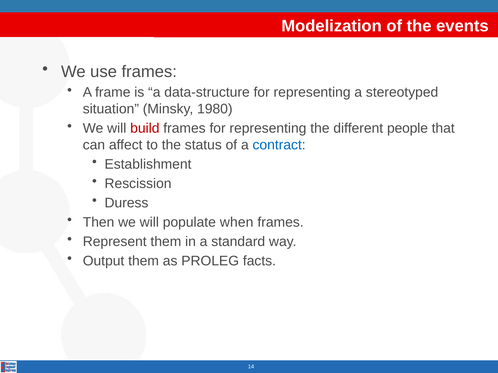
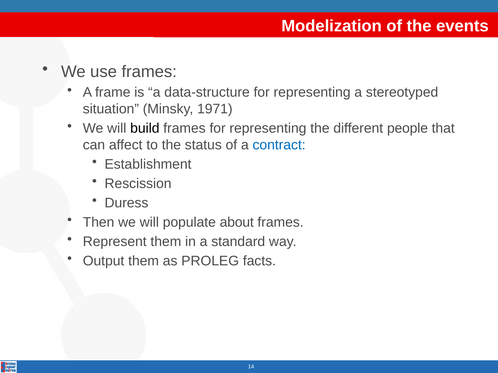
1980: 1980 -> 1971
build colour: red -> black
when: when -> about
